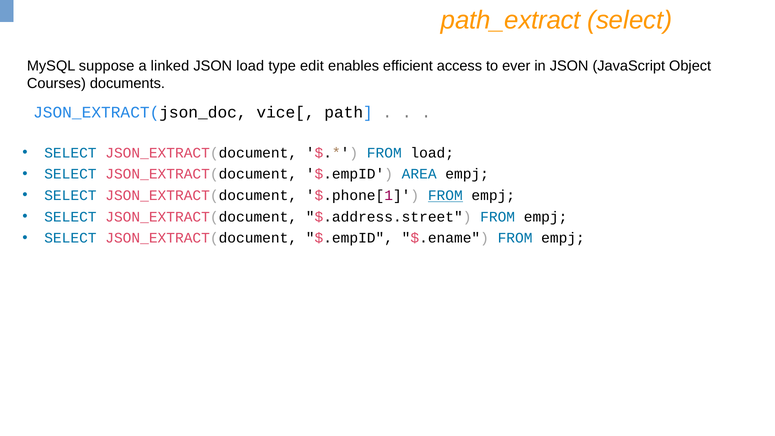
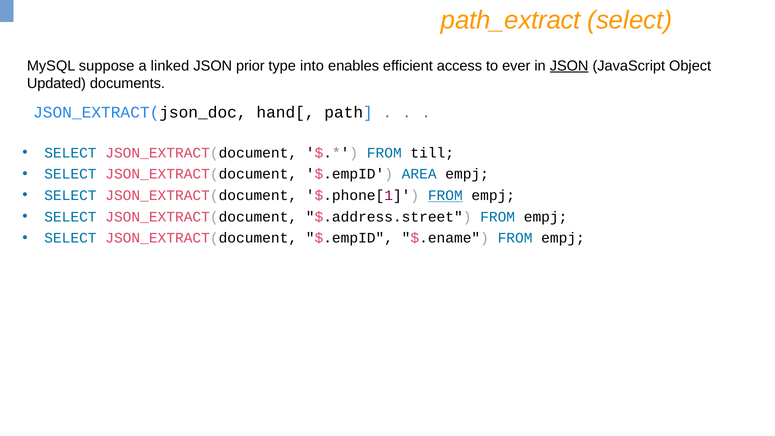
JSON load: load -> prior
edit: edit -> into
JSON at (569, 66) underline: none -> present
Courses: Courses -> Updated
vice[: vice[ -> hand[
FROM load: load -> till
